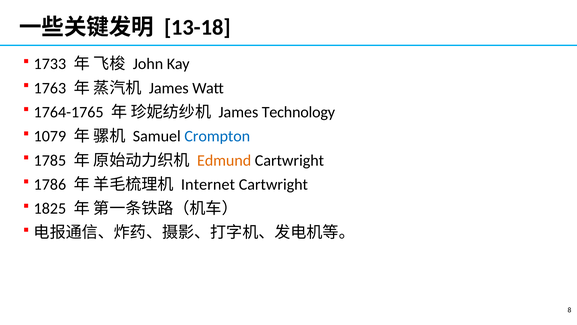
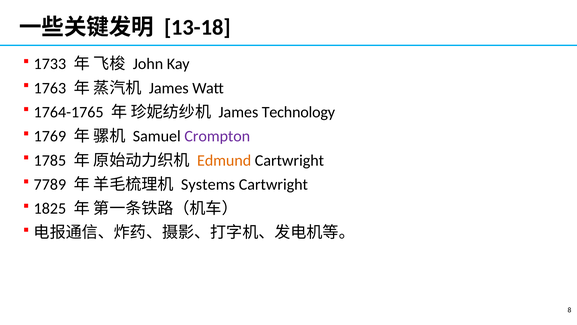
1079: 1079 -> 1769
Crompton colour: blue -> purple
1786: 1786 -> 7789
Internet: Internet -> Systems
